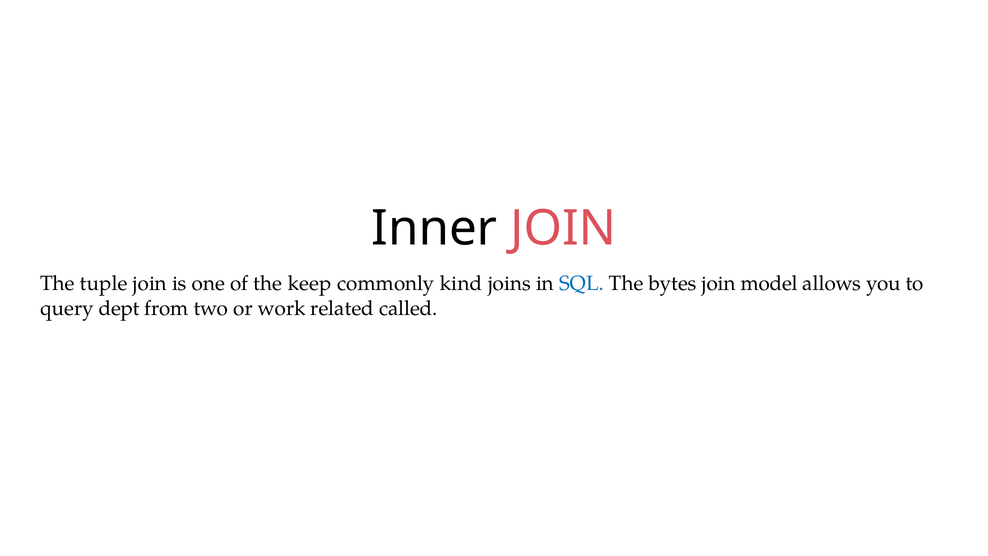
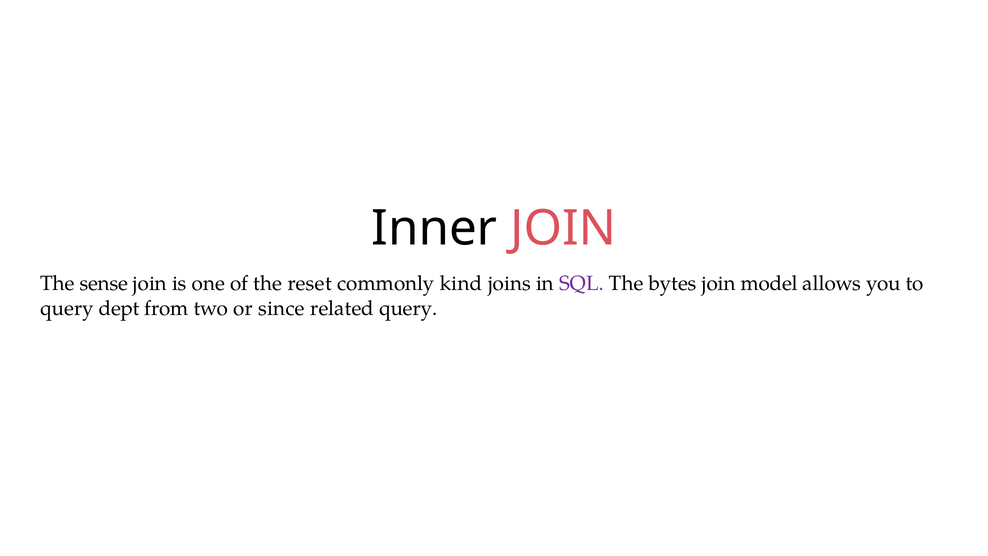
tuple: tuple -> sense
keep: keep -> reset
SQL colour: blue -> purple
work: work -> since
related called: called -> query
